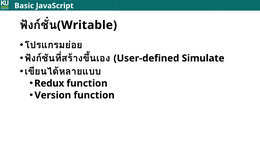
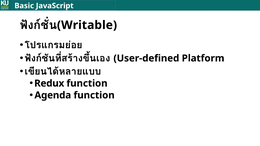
Simulate: Simulate -> Platform
Version: Version -> Agenda
